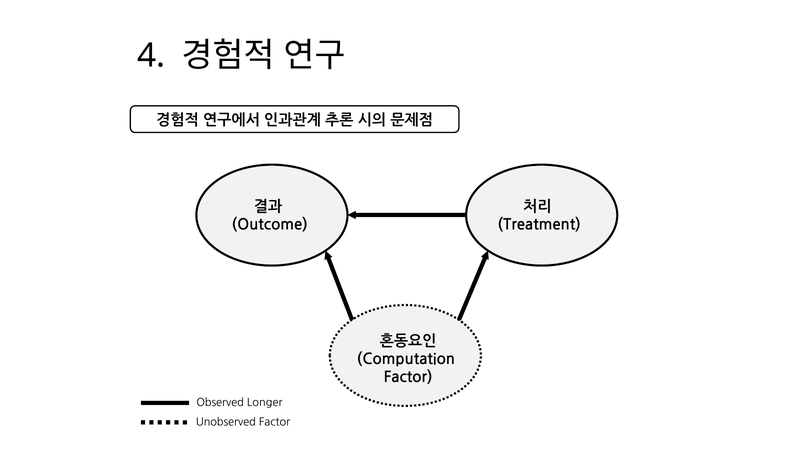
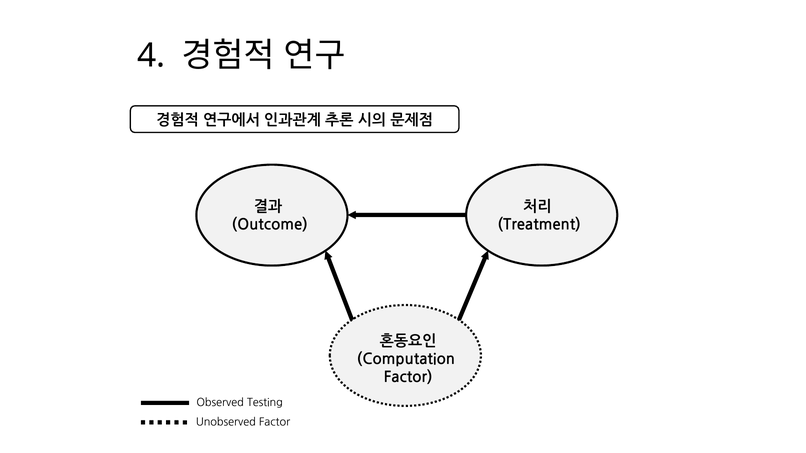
Longer: Longer -> Testing
